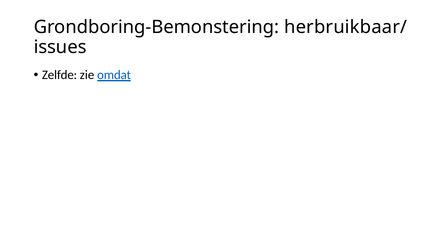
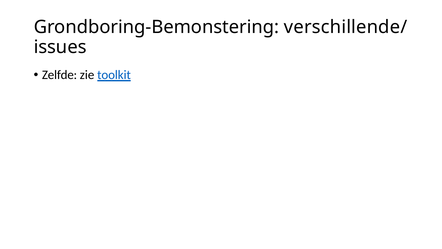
herbruikbaar/: herbruikbaar/ -> verschillende/
omdat: omdat -> toolkit
